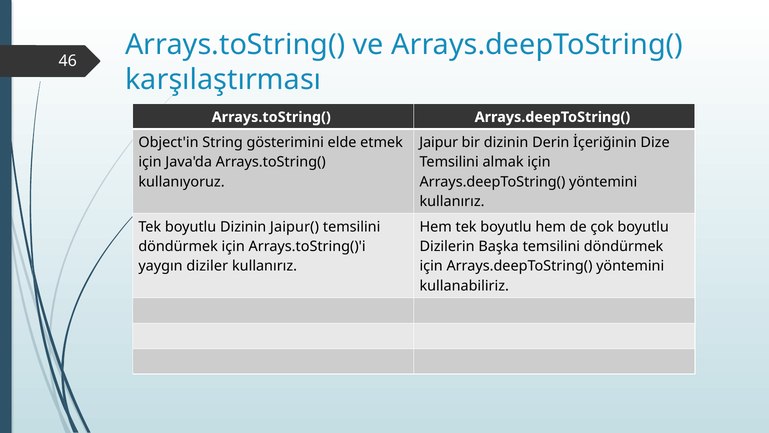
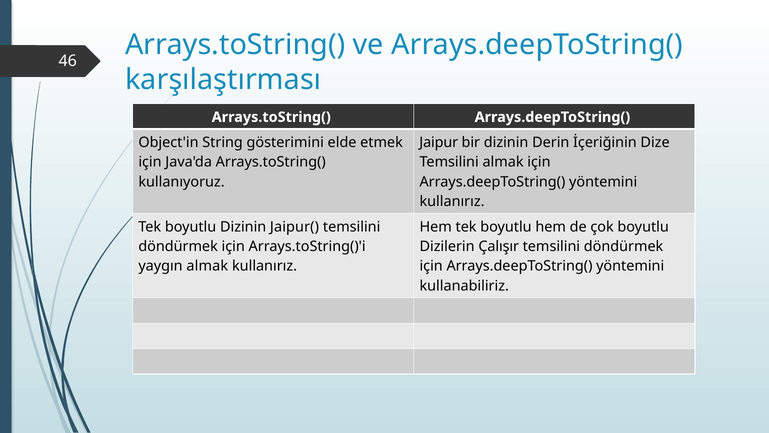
Başka: Başka -> Çalışır
yaygın diziler: diziler -> almak
